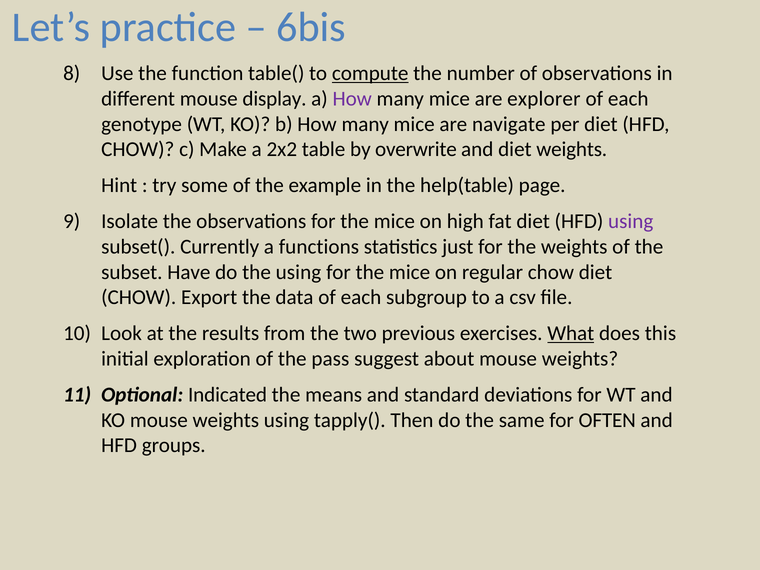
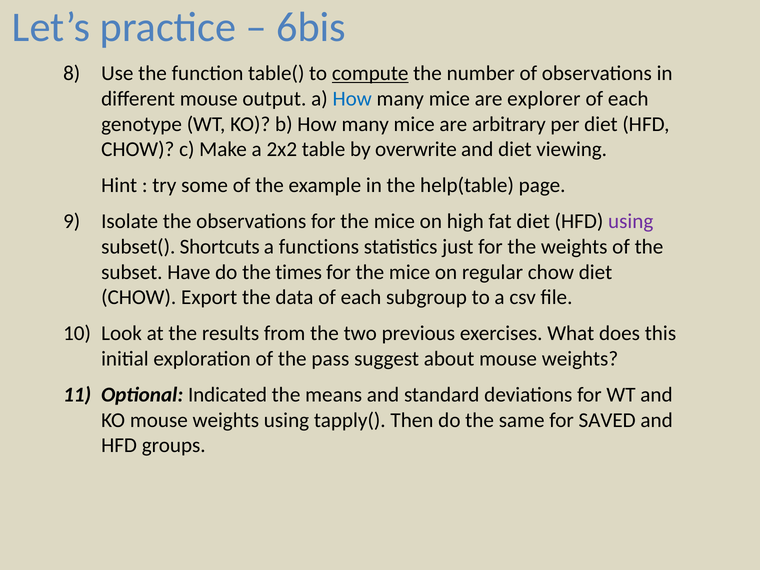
display: display -> output
How at (352, 99) colour: purple -> blue
navigate: navigate -> arbitrary
diet weights: weights -> viewing
Currently: Currently -> Shortcuts
the using: using -> times
What underline: present -> none
OFTEN: OFTEN -> SAVED
